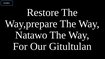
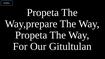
Restore at (43, 12): Restore -> Propeta
Natawo at (31, 35): Natawo -> Propeta
